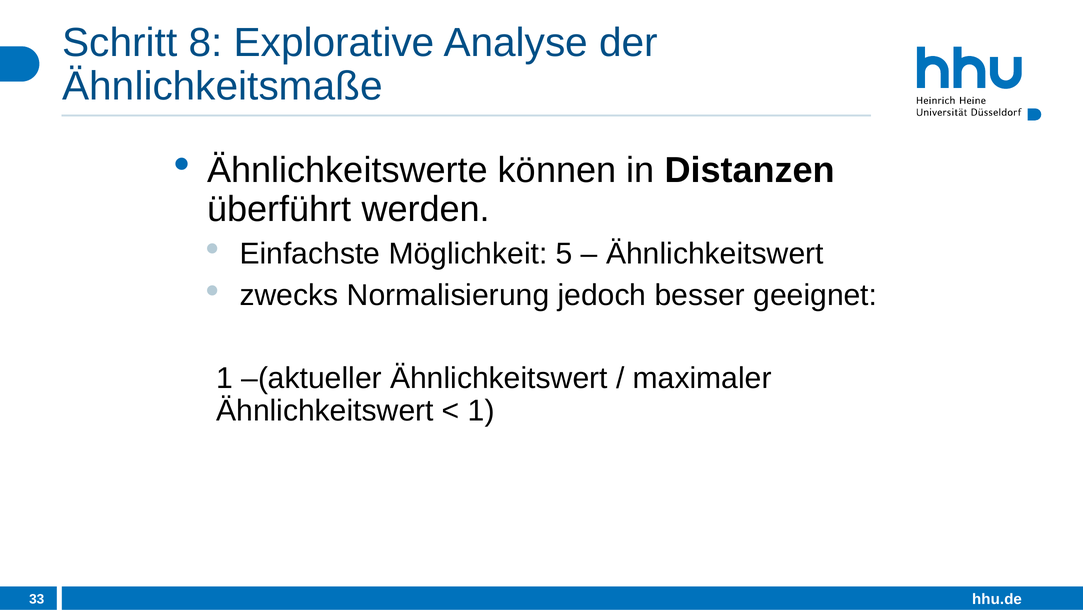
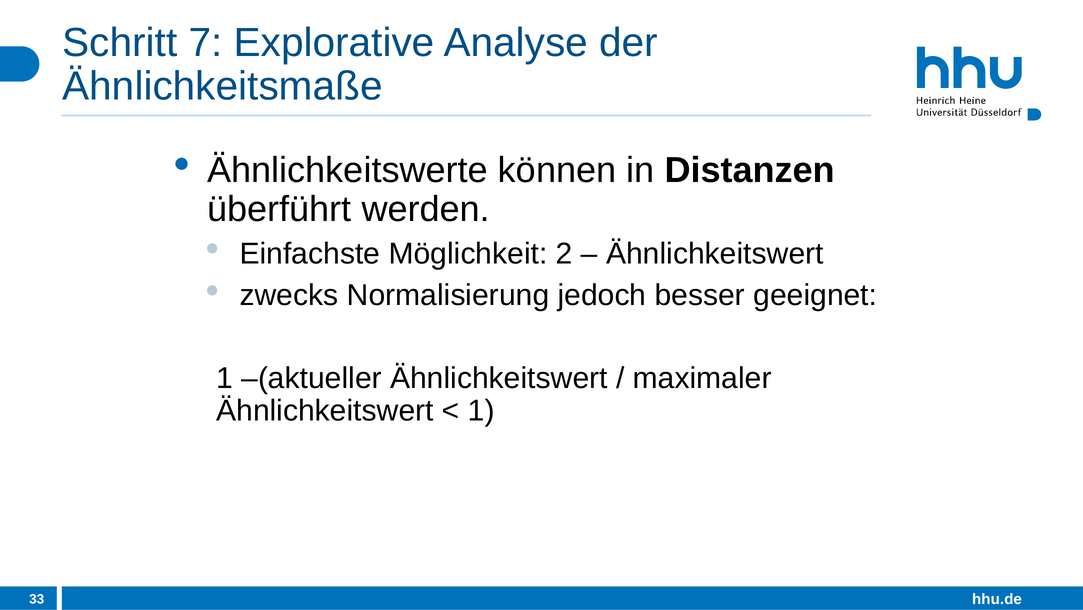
8: 8 -> 7
5: 5 -> 2
